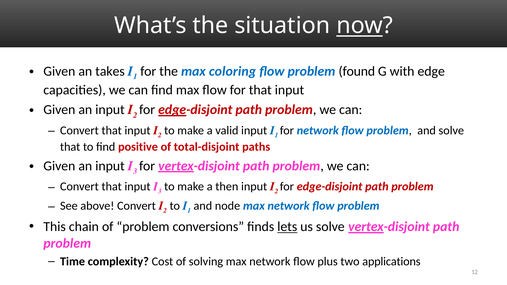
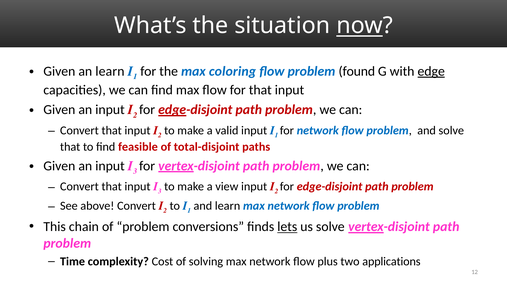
an takes: takes -> learn
edge underline: none -> present
positive: positive -> feasible
then: then -> view
and node: node -> learn
